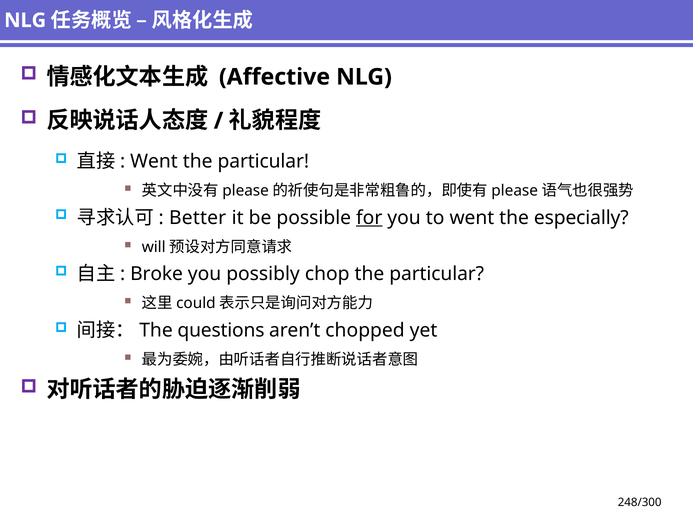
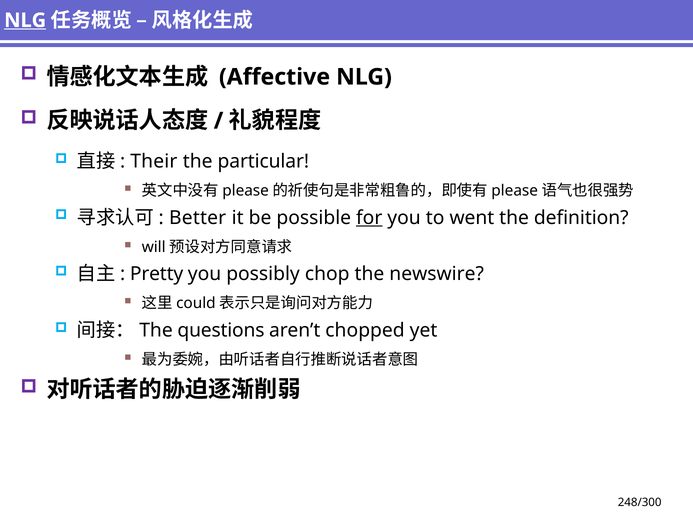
NLG at (25, 20) underline: none -> present
Went at (154, 161): Went -> Their
especially: especially -> definition
Broke: Broke -> Pretty
chop the particular: particular -> newswire
